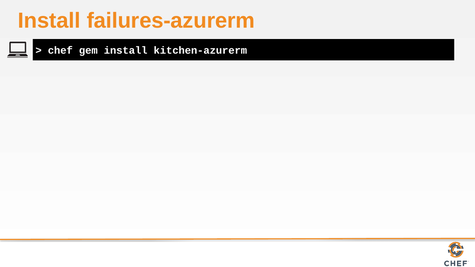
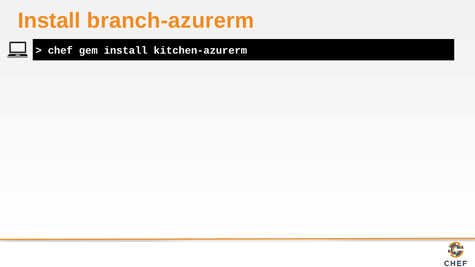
failures-azurerm: failures-azurerm -> branch-azurerm
